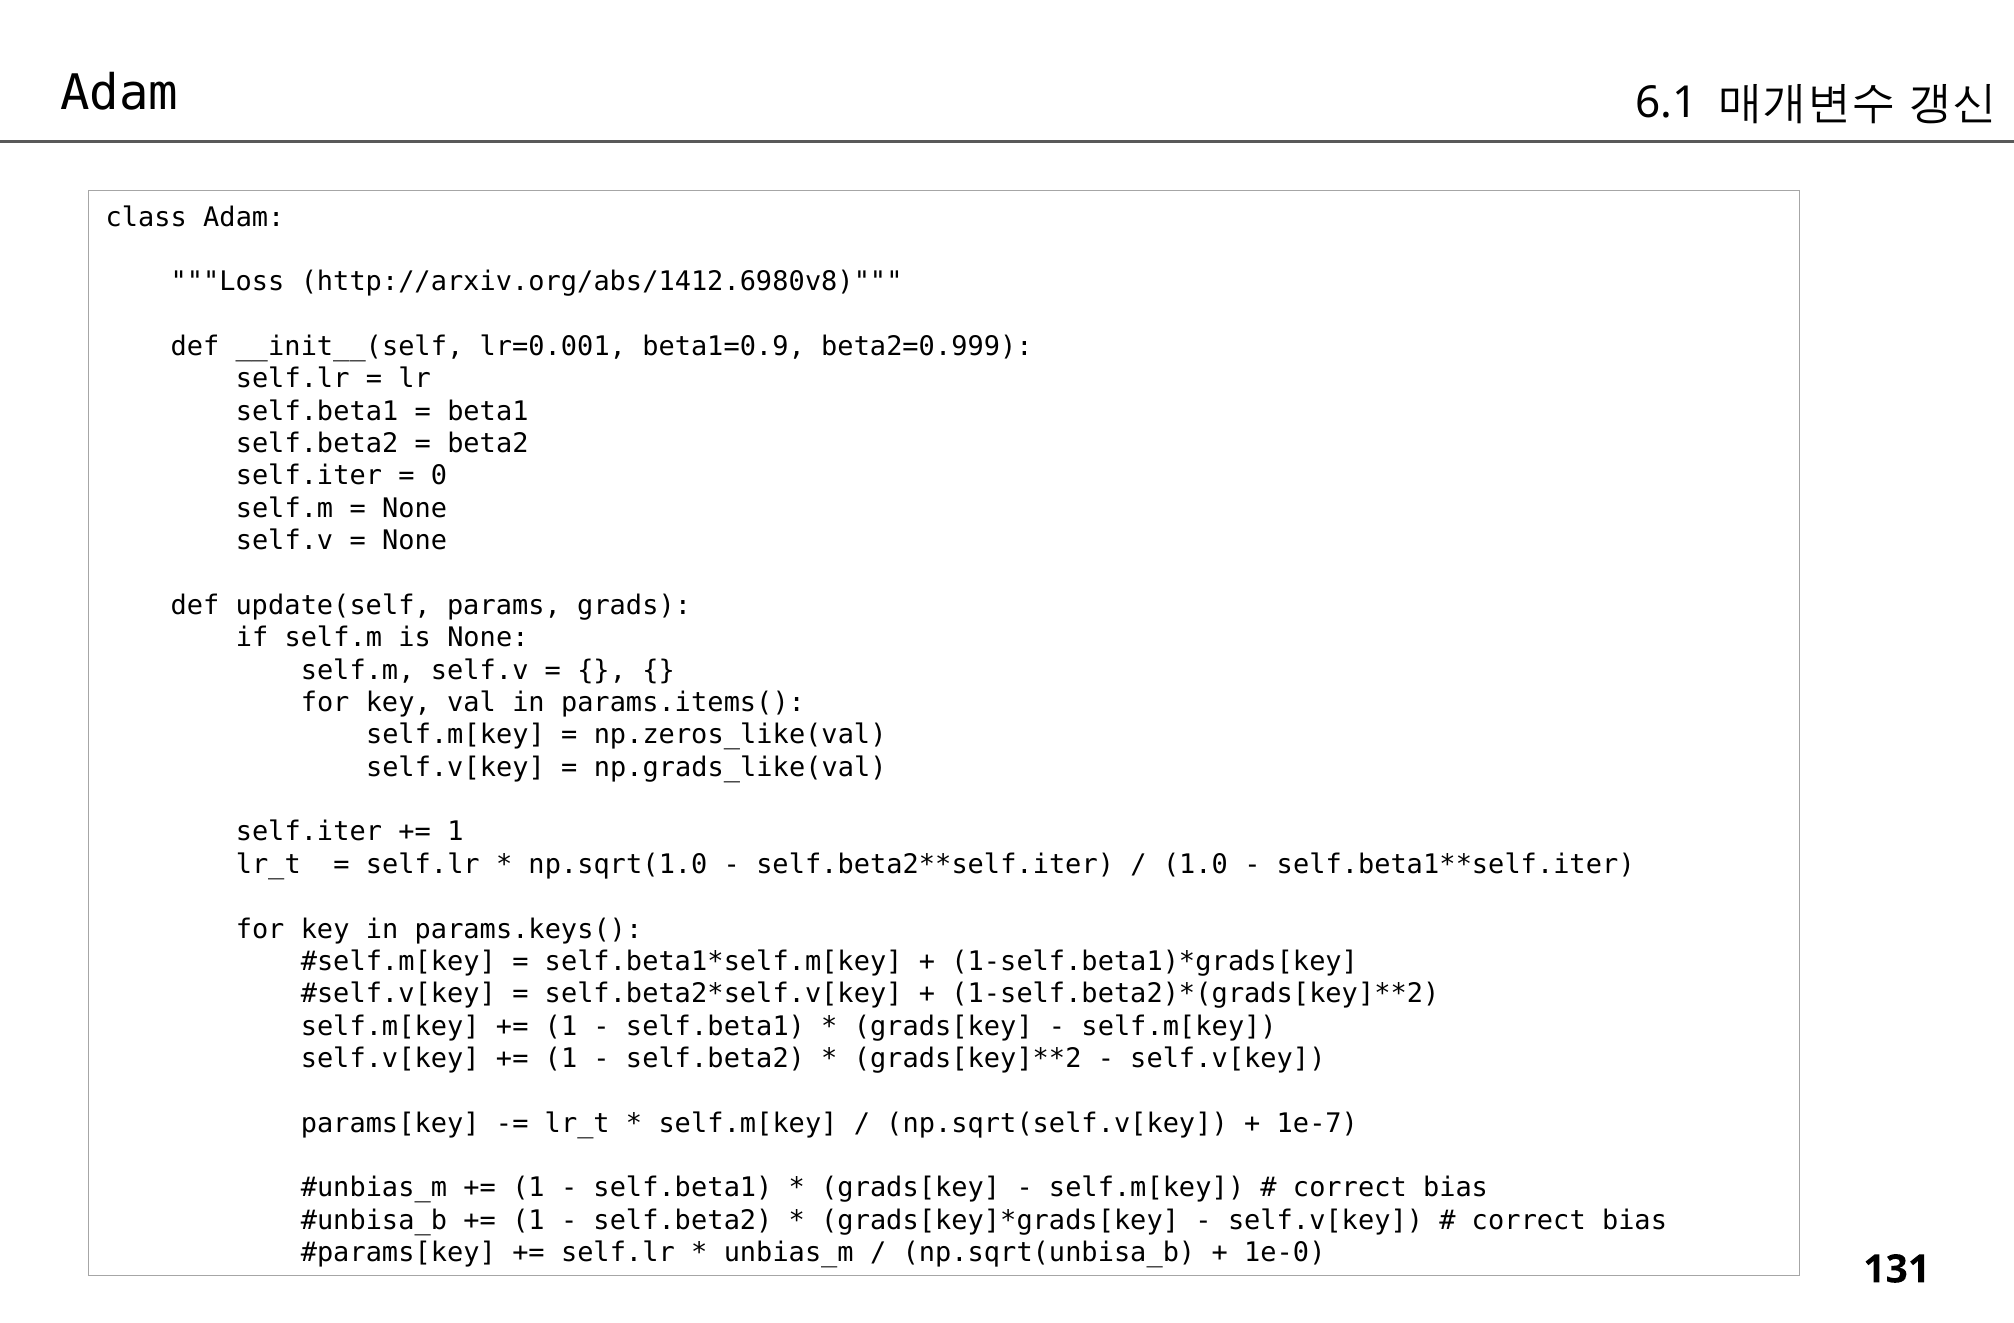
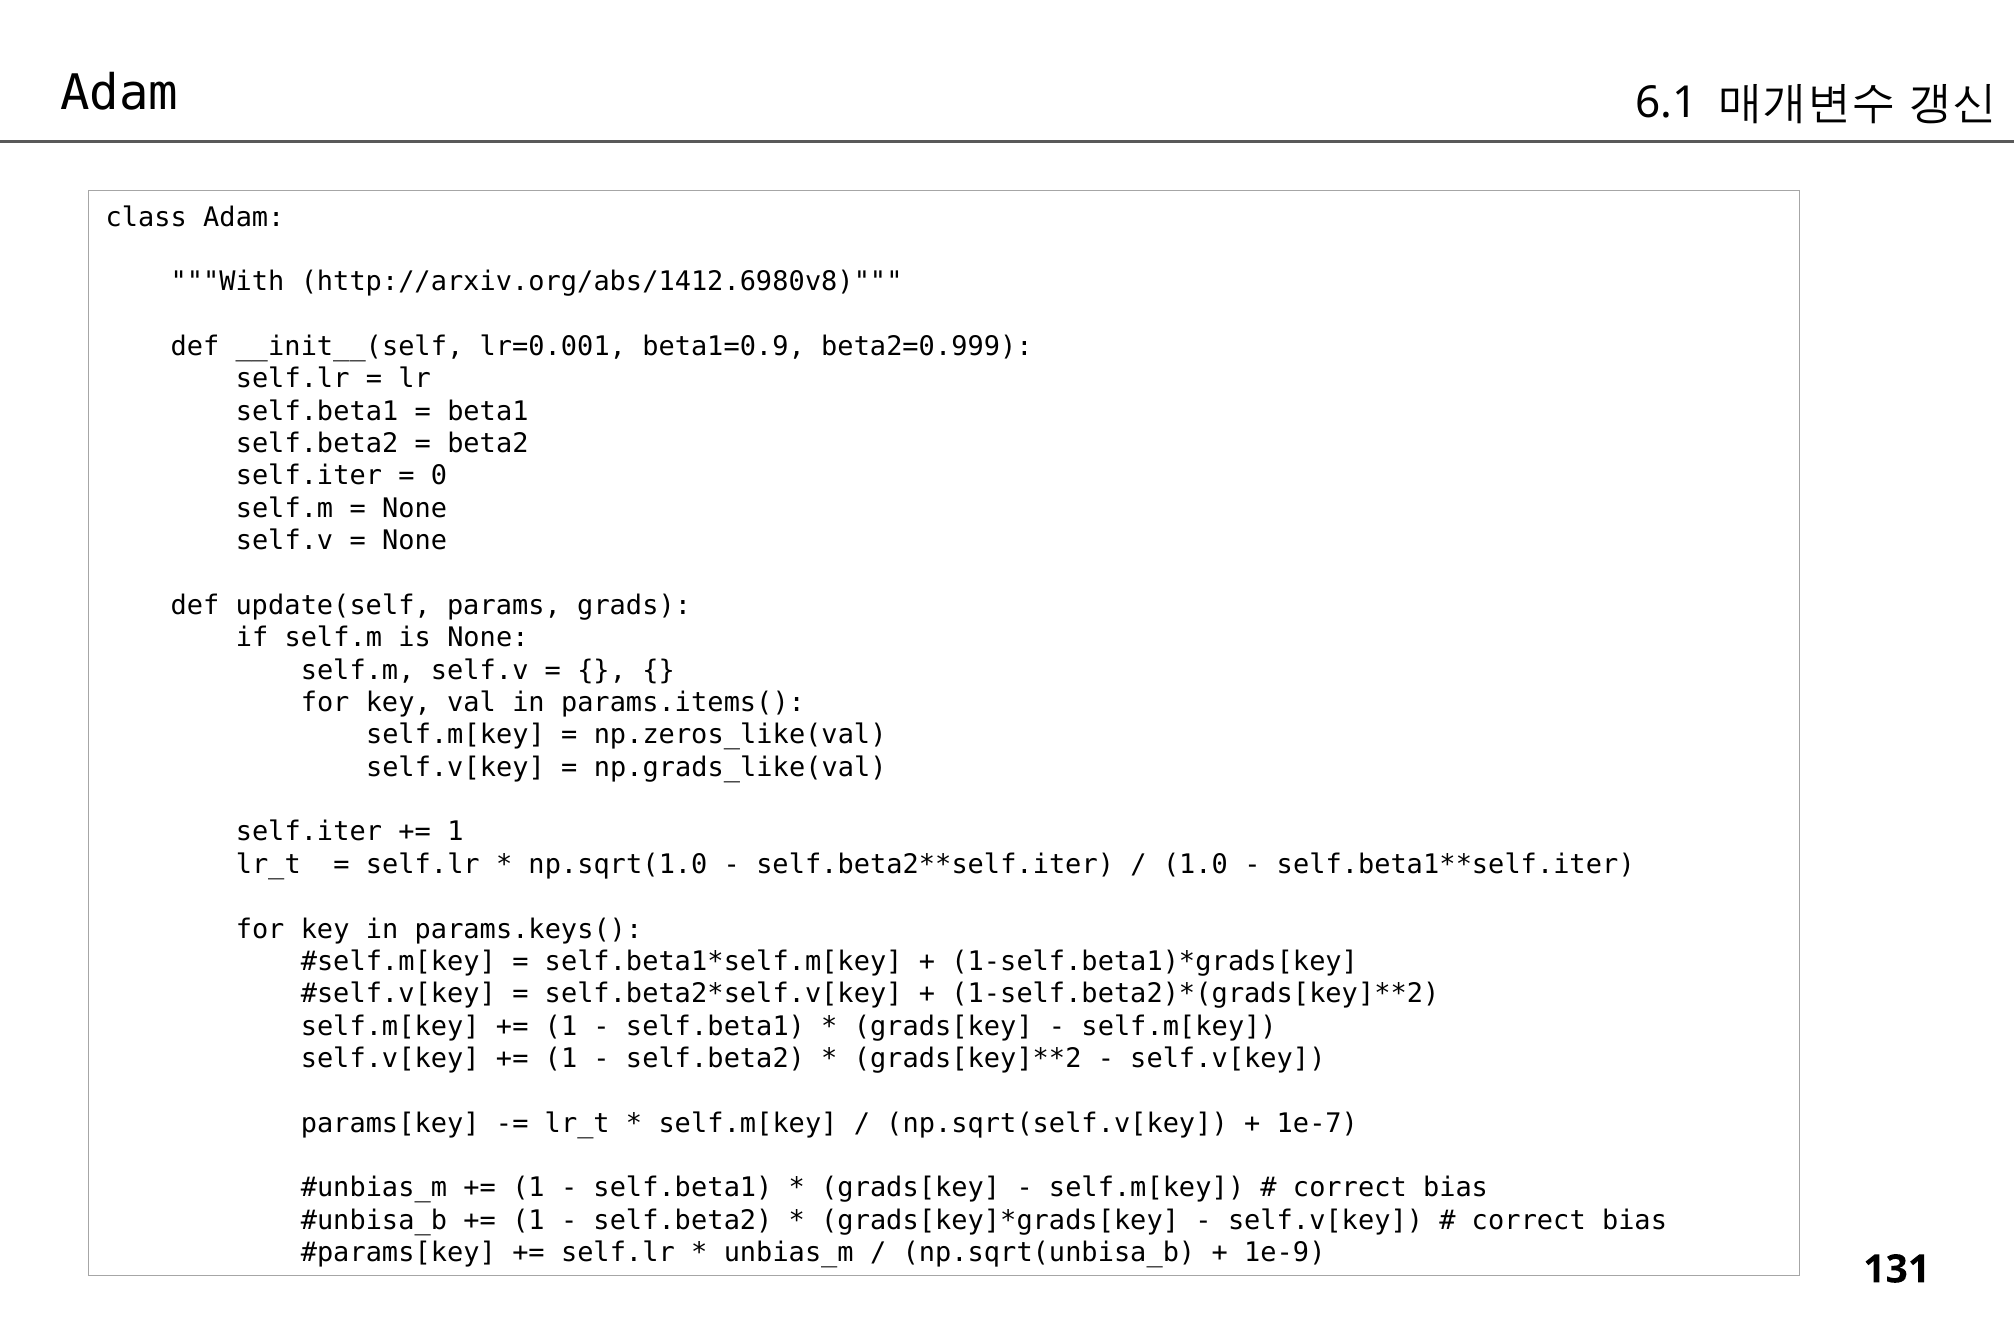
Loss: Loss -> With
1e-0: 1e-0 -> 1e-9
